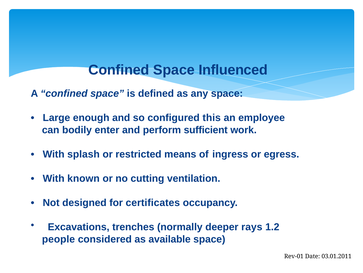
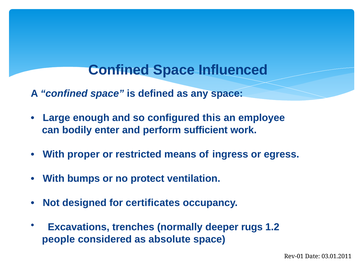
splash: splash -> proper
known: known -> bumps
cutting: cutting -> protect
rays: rays -> rugs
available: available -> absolute
